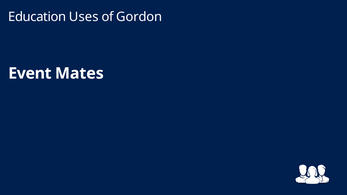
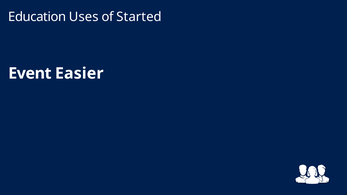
Gordon: Gordon -> Started
Mates: Mates -> Easier
